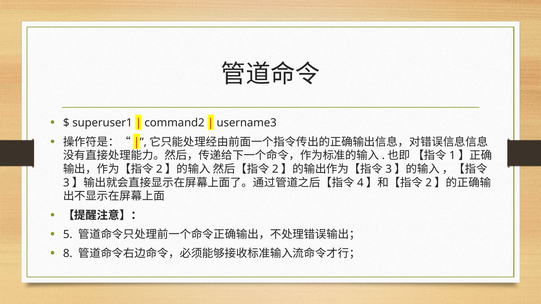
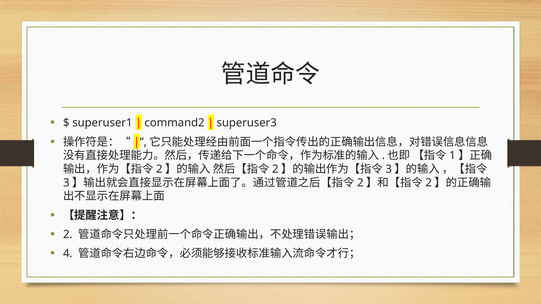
username3: username3 -> superuser3
4 at (360, 183): 4 -> 2
5 at (68, 235): 5 -> 2
8: 8 -> 4
